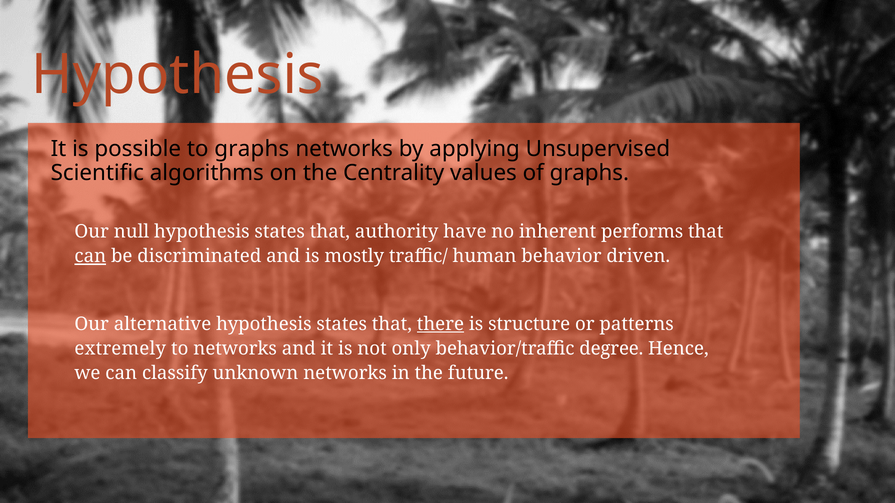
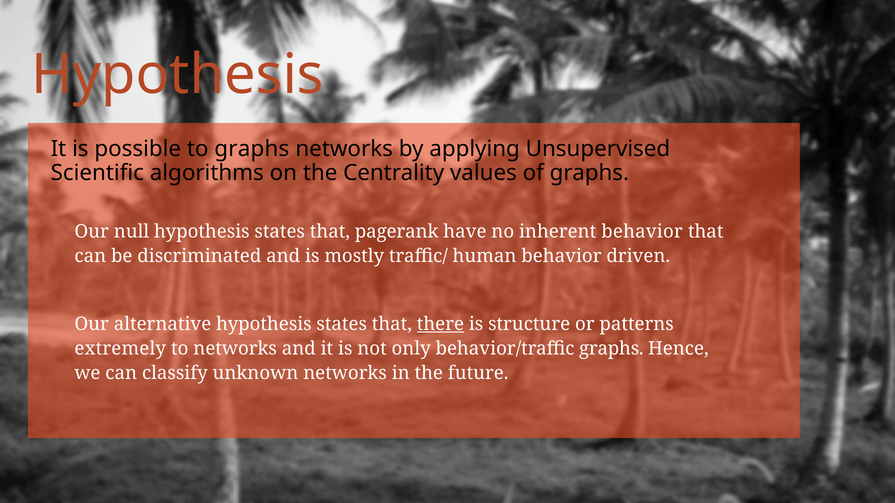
authority: authority -> pagerank
inherent performs: performs -> behavior
can at (90, 256) underline: present -> none
behavior/traffic degree: degree -> graphs
